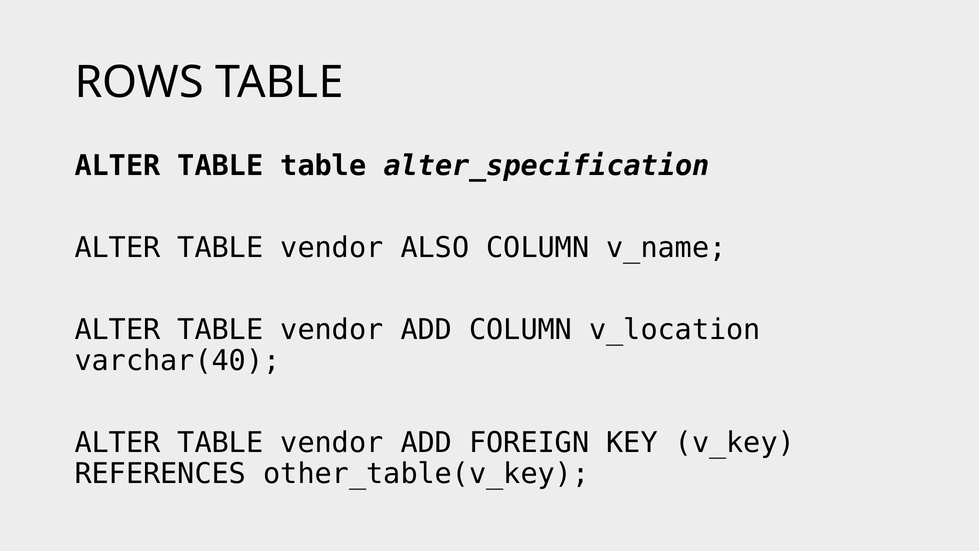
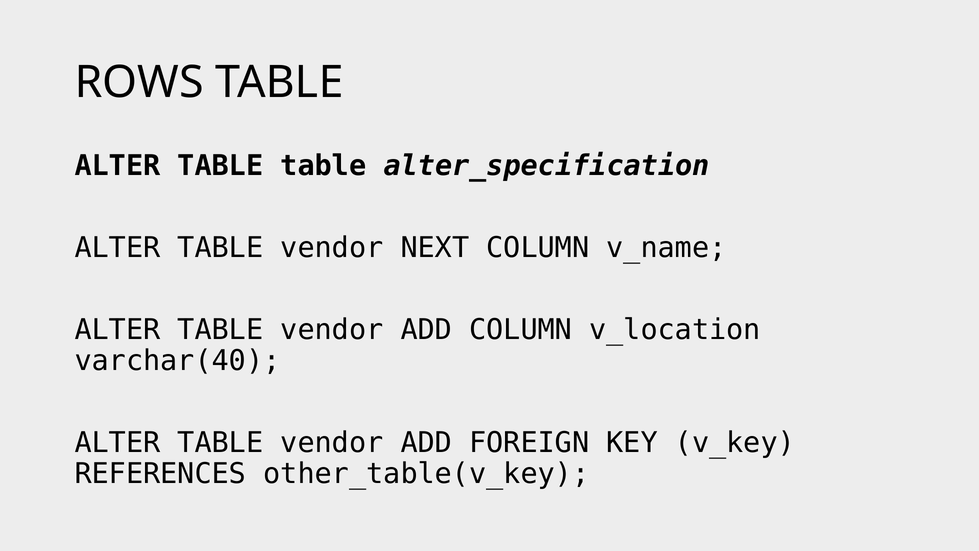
ALSO: ALSO -> NEXT
